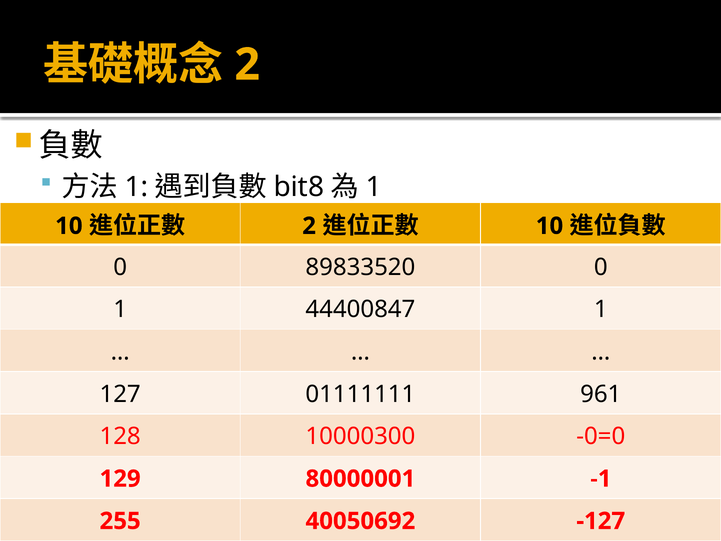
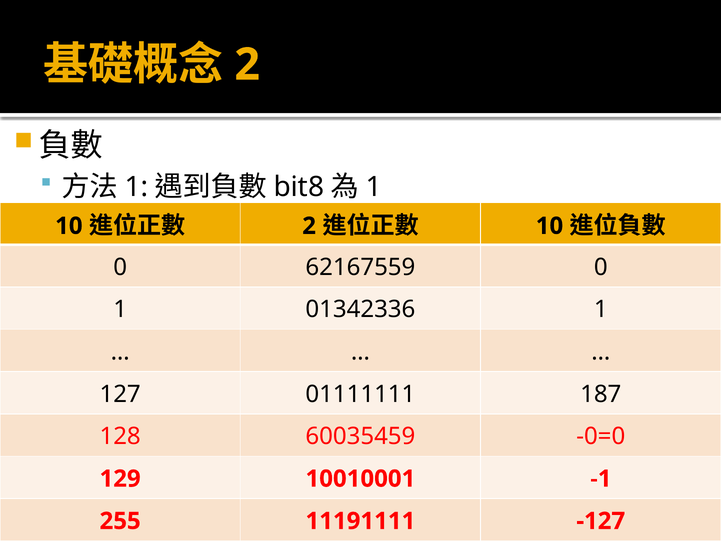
89833520: 89833520 -> 62167559
44400847: 44400847 -> 01342336
961: 961 -> 187
10000300: 10000300 -> 60035459
80000001: 80000001 -> 10010001
40050692: 40050692 -> 11191111
